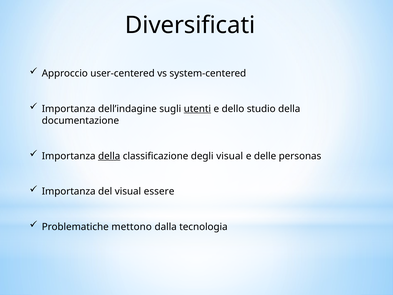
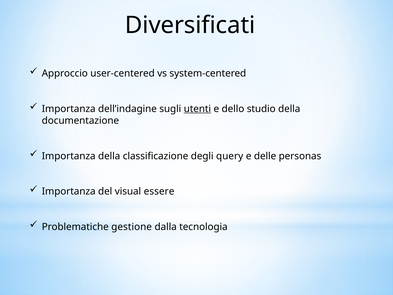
della at (109, 156) underline: present -> none
degli visual: visual -> query
mettono: mettono -> gestione
